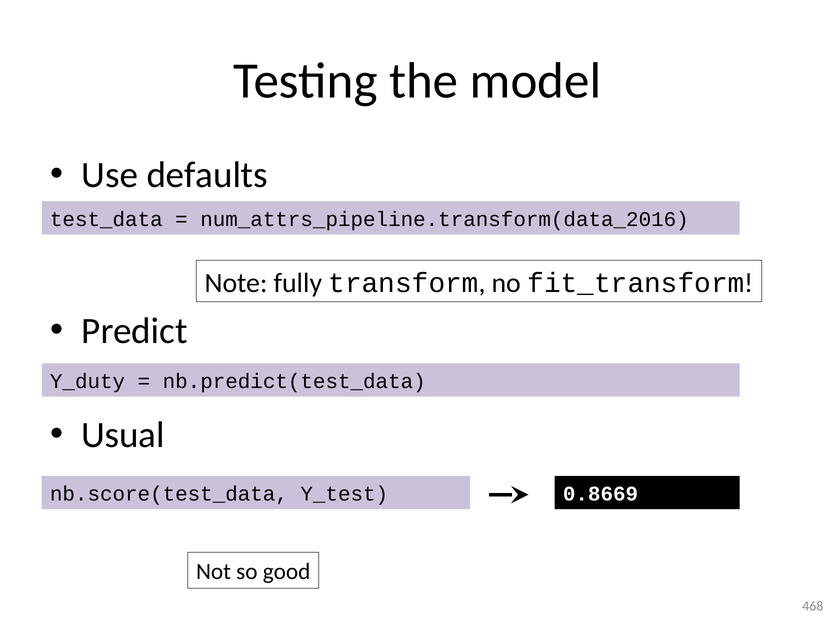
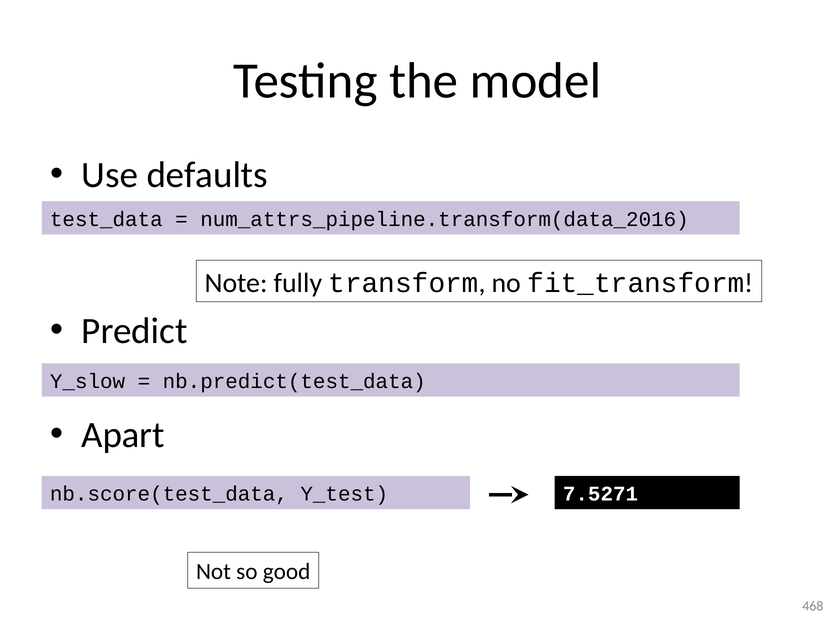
Y_duty: Y_duty -> Y_slow
Usual: Usual -> Apart
0.8669: 0.8669 -> 7.5271
